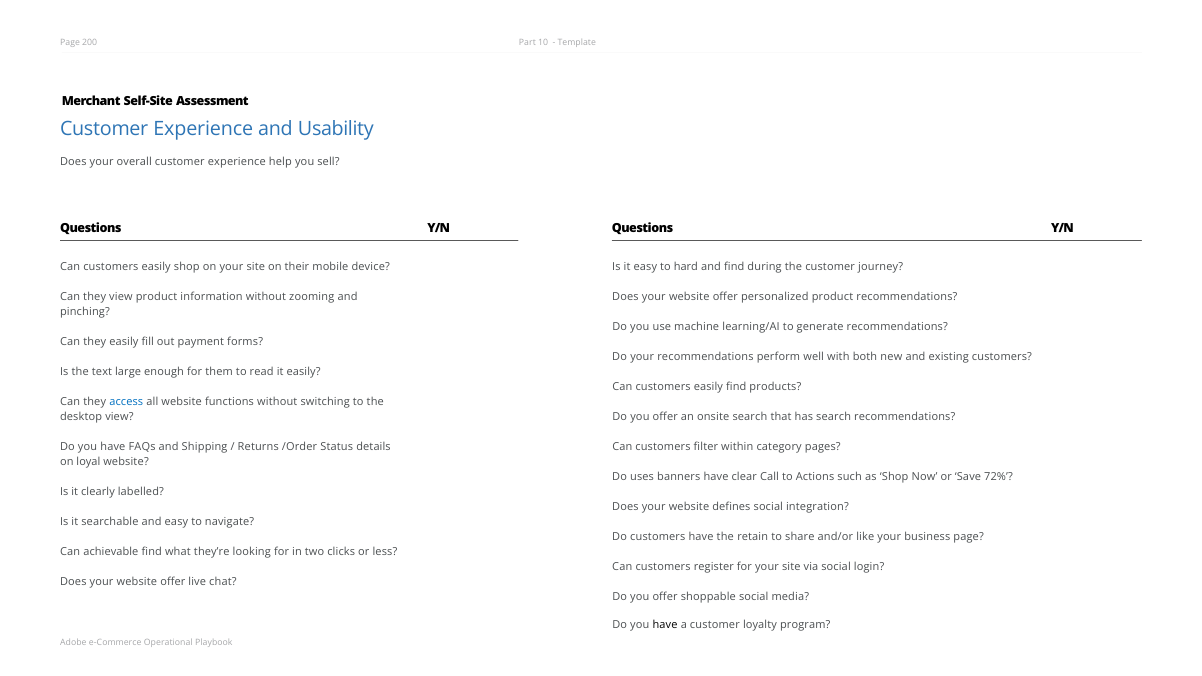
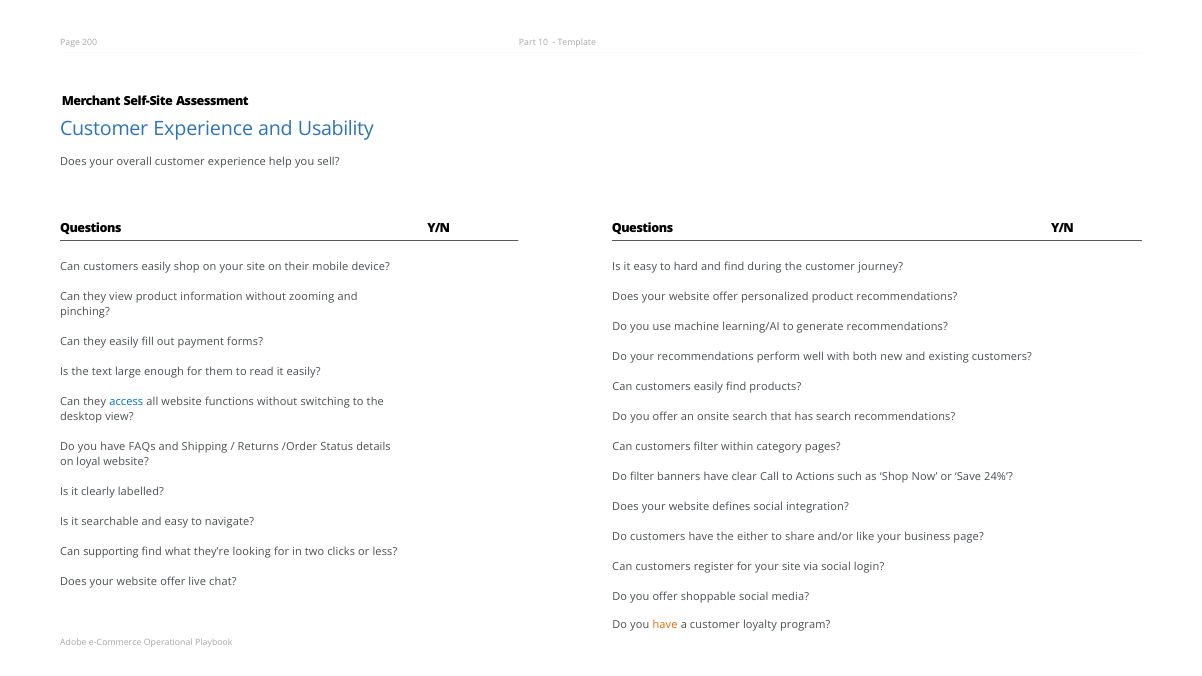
Do uses: uses -> filter
72%: 72% -> 24%
retain: retain -> either
achievable: achievable -> supporting
have at (665, 626) colour: black -> orange
